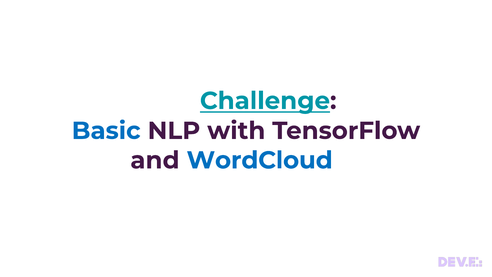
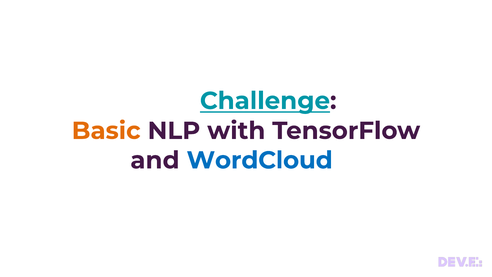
Basic colour: blue -> orange
